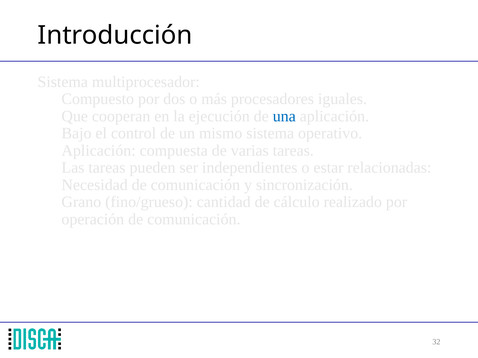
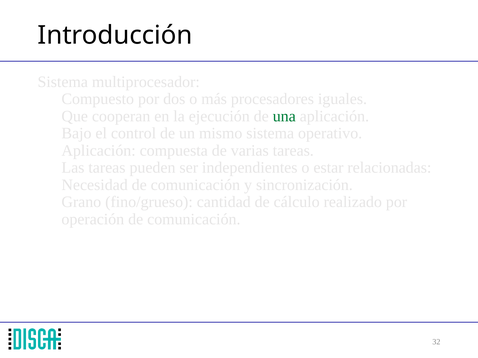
una colour: blue -> green
